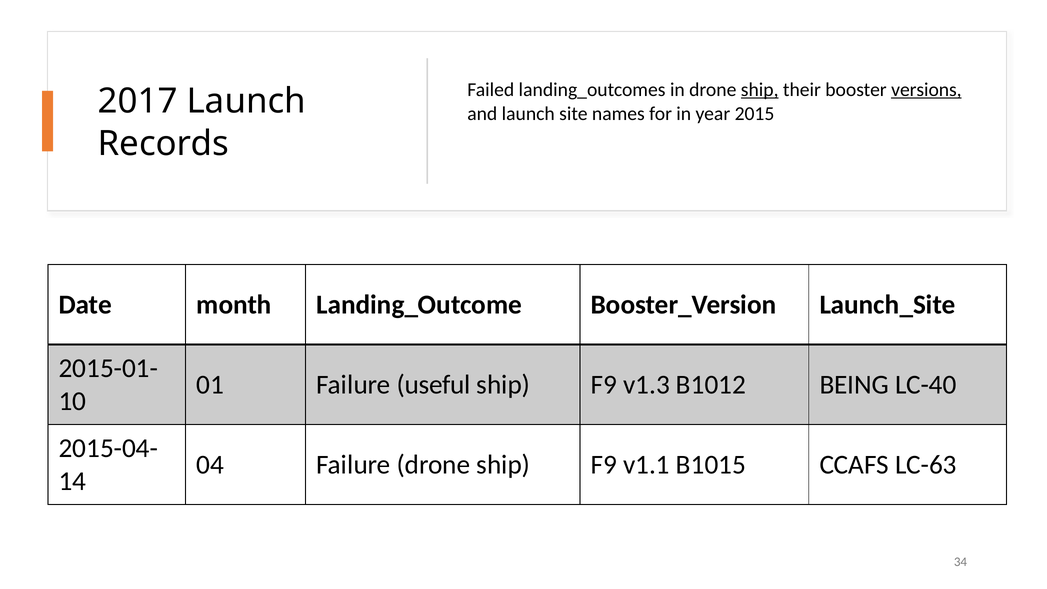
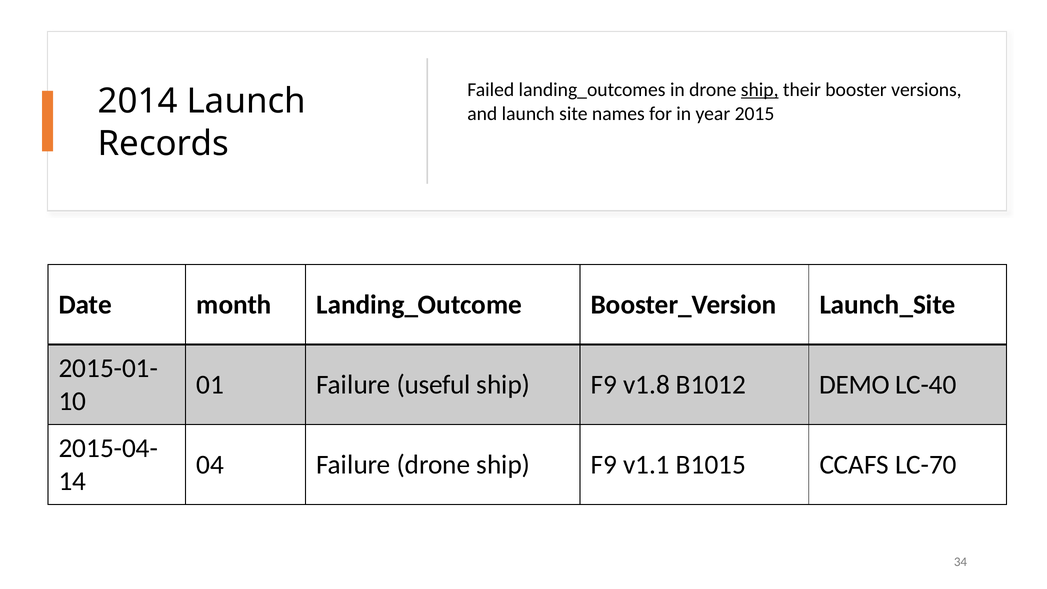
versions underline: present -> none
2017: 2017 -> 2014
v1.3: v1.3 -> v1.8
BEING: BEING -> DEMO
LC-63: LC-63 -> LC-70
